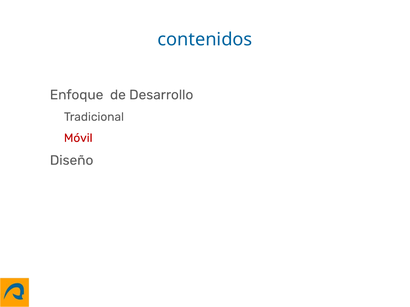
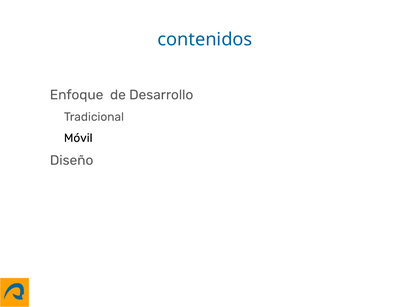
Móvil colour: red -> black
